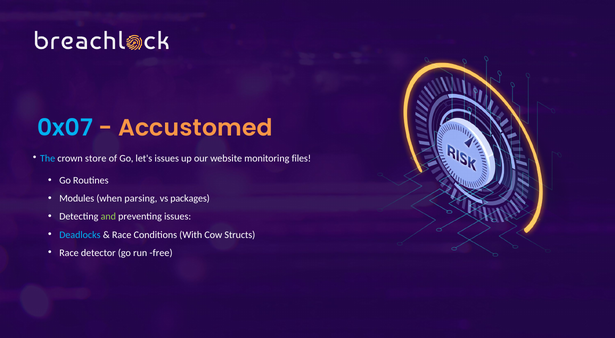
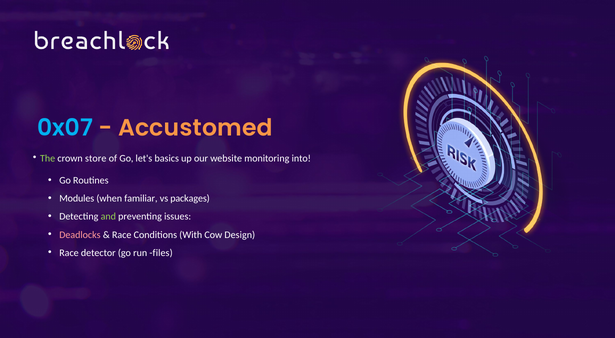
The colour: light blue -> light green
let's issues: issues -> basics
files: files -> into
parsing: parsing -> familiar
Deadlocks colour: light blue -> pink
Structs: Structs -> Design
free: free -> files
